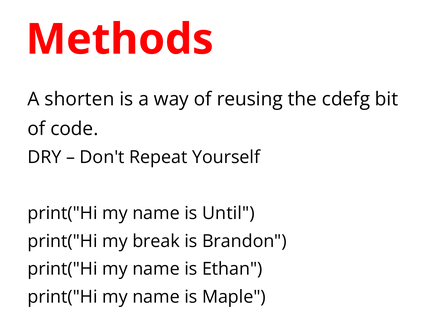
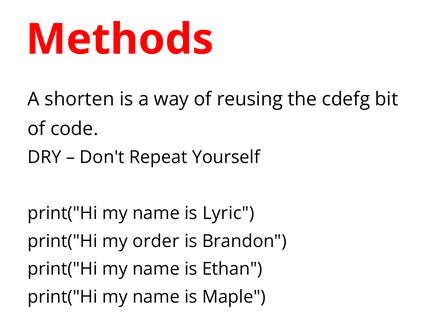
Until: Until -> Lyric
break: break -> order
